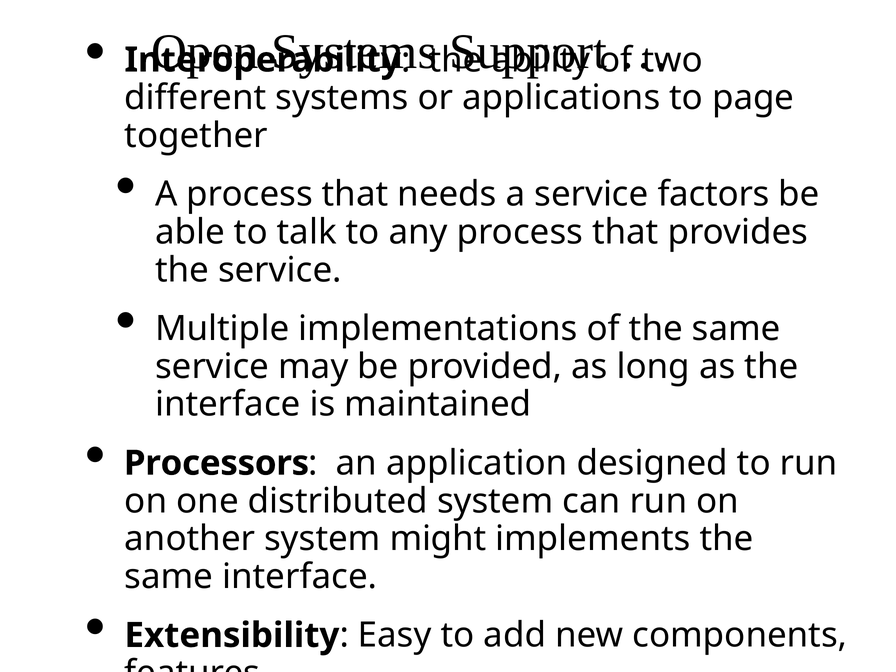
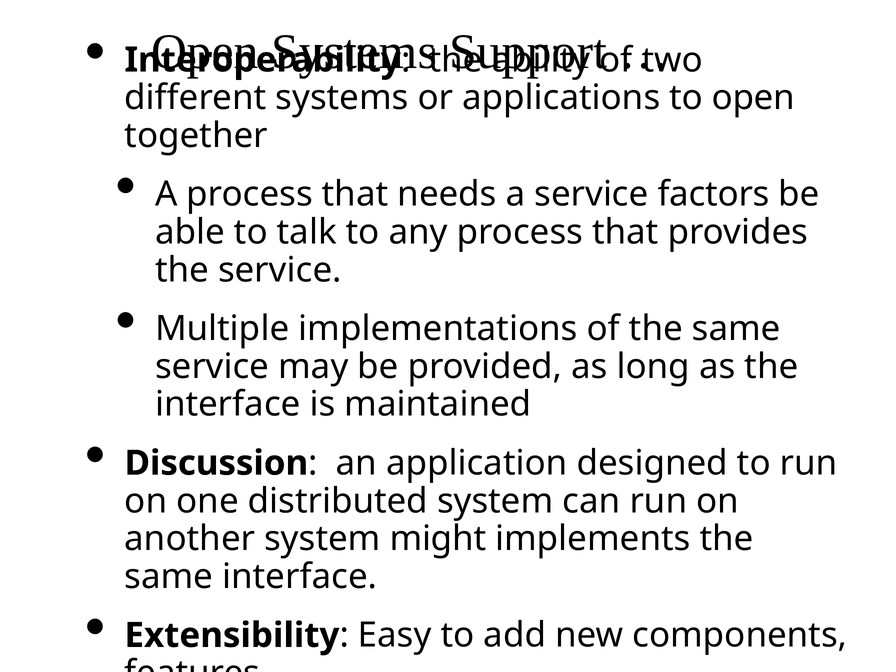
to page: page -> open
Processors: Processors -> Discussion
